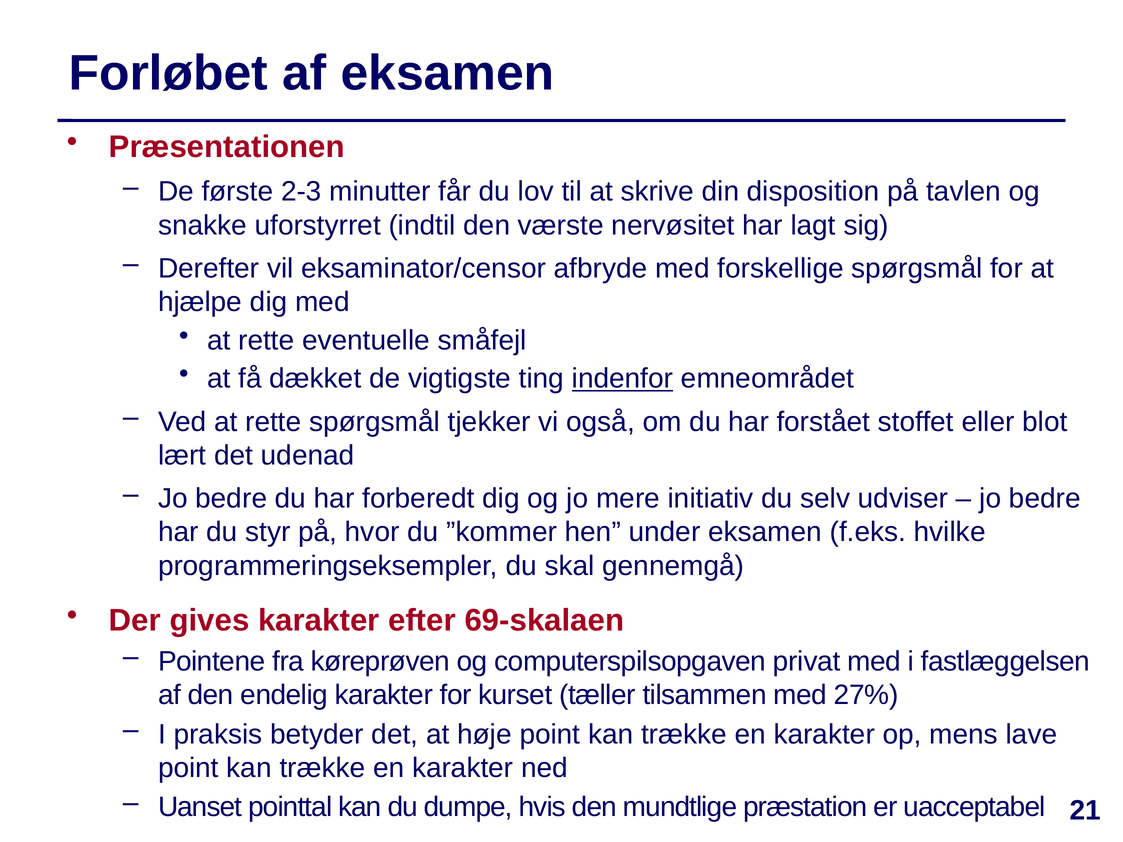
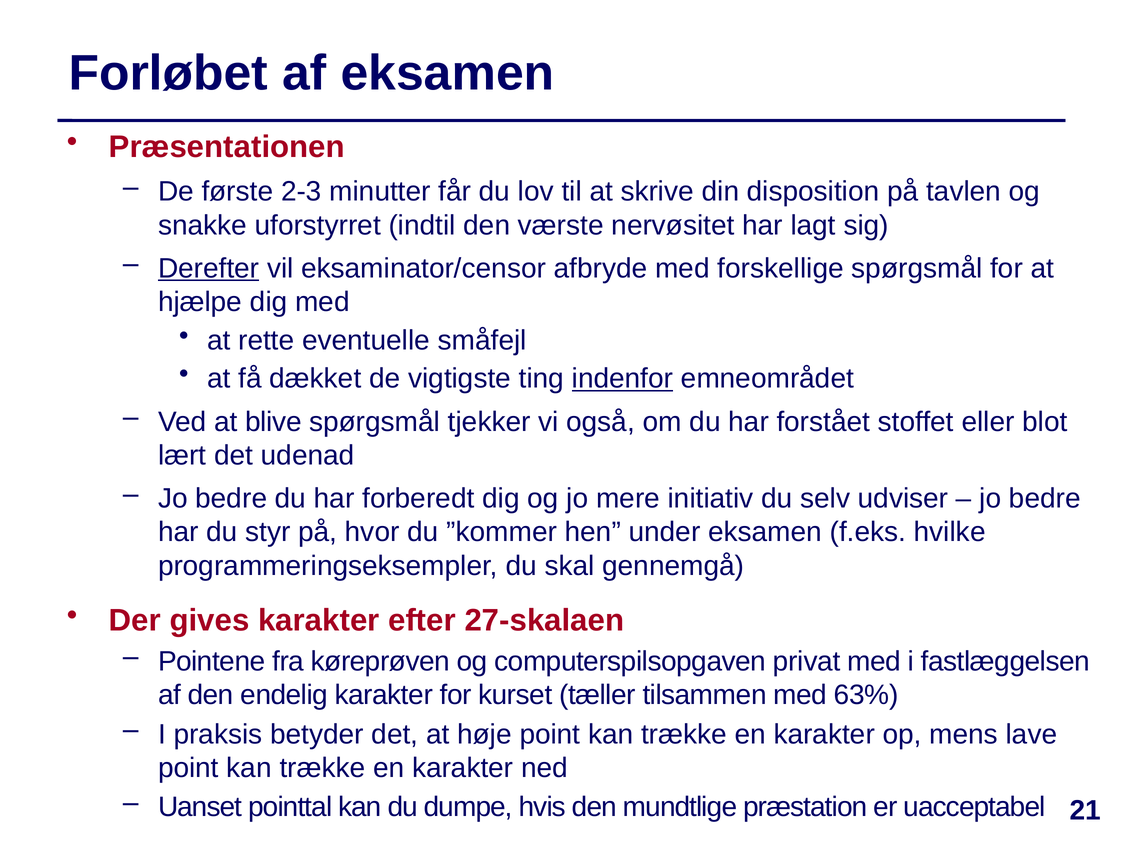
Derefter underline: none -> present
Ved at rette: rette -> blive
69-skalaen: 69-skalaen -> 27-skalaen
27%: 27% -> 63%
